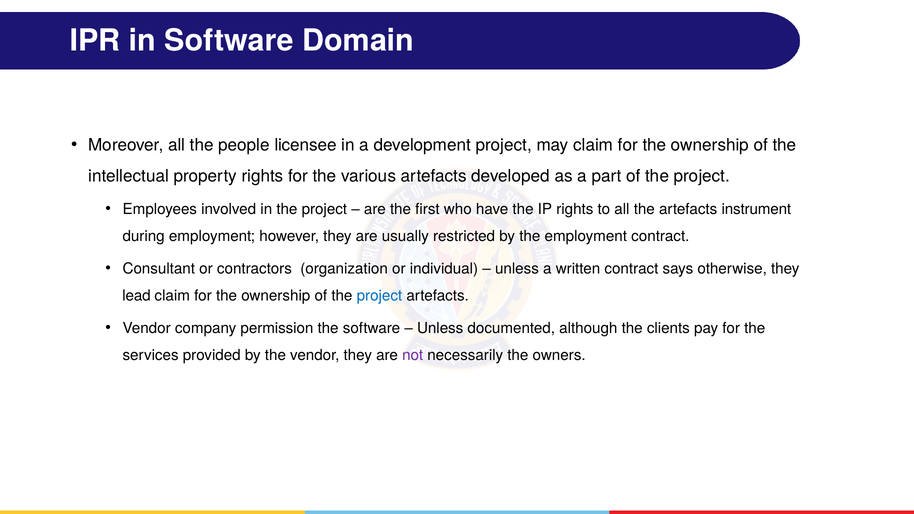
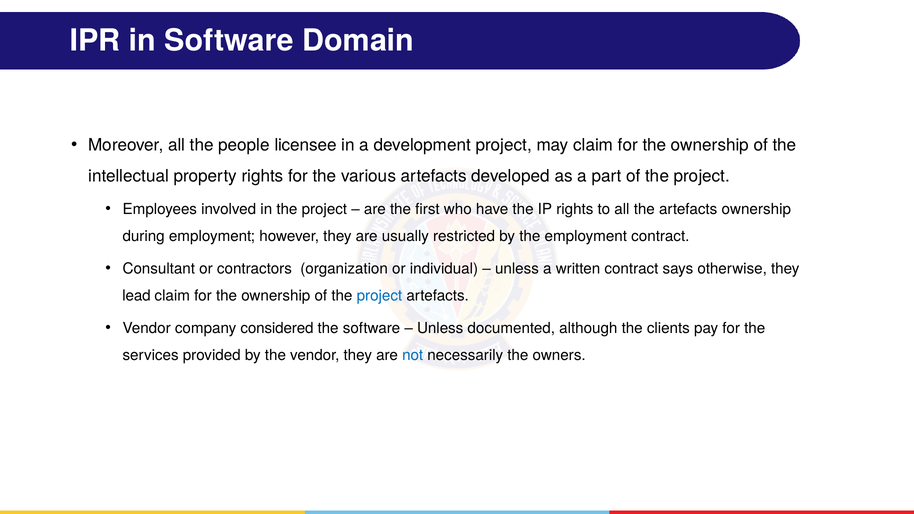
artefacts instrument: instrument -> ownership
permission: permission -> considered
not colour: purple -> blue
